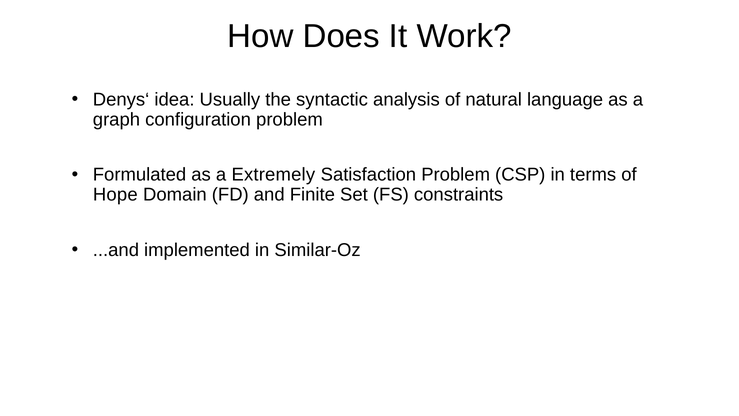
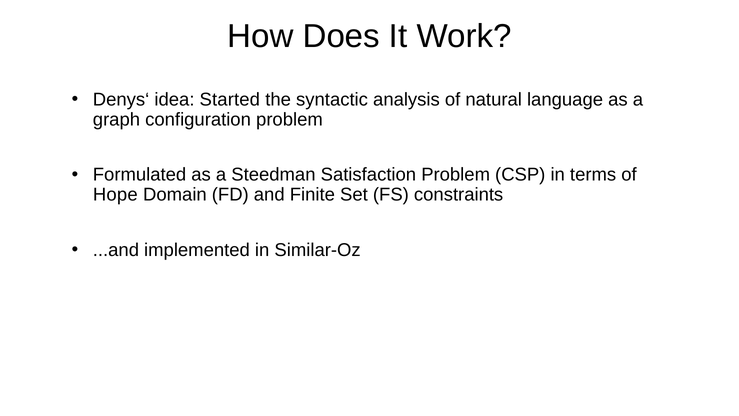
Usually: Usually -> Started
Extremely: Extremely -> Steedman
